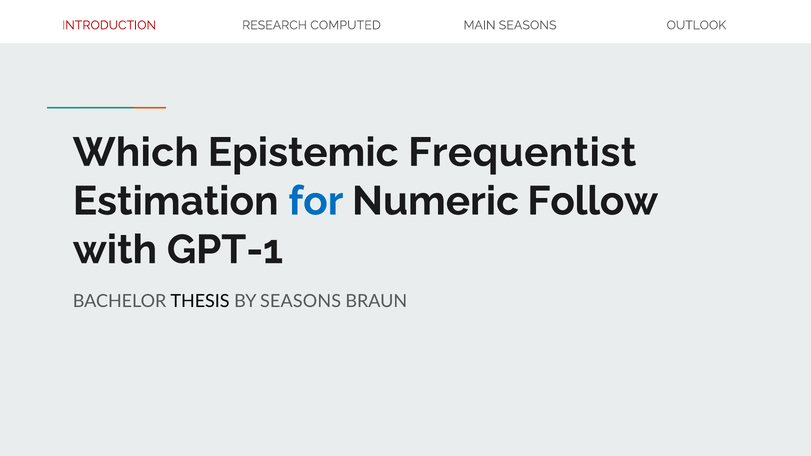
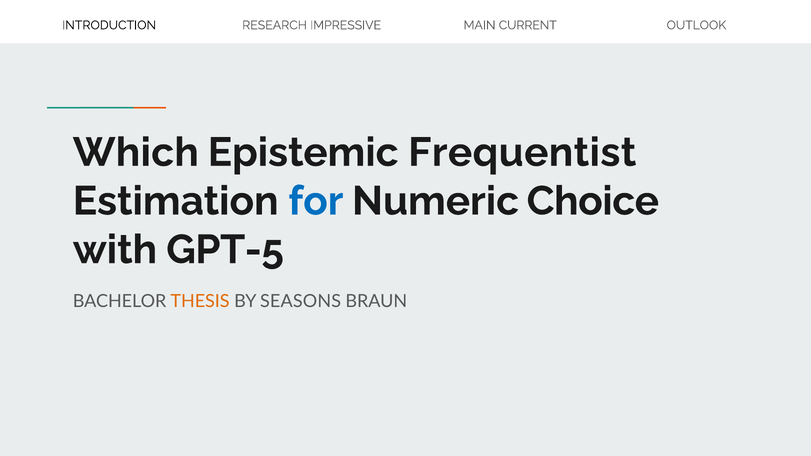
INTRODUCTION colour: red -> black
COMPUTED: COMPUTED -> IMPRESSIVE
MAIN SEASONS: SEASONS -> CURRENT
Follow: Follow -> Choice
GPT-1: GPT-1 -> GPT-5
THESIS colour: black -> orange
